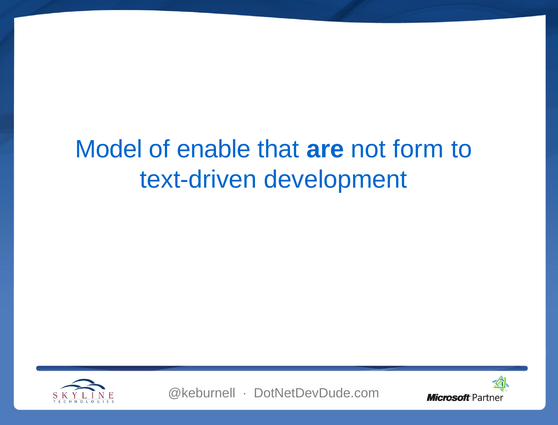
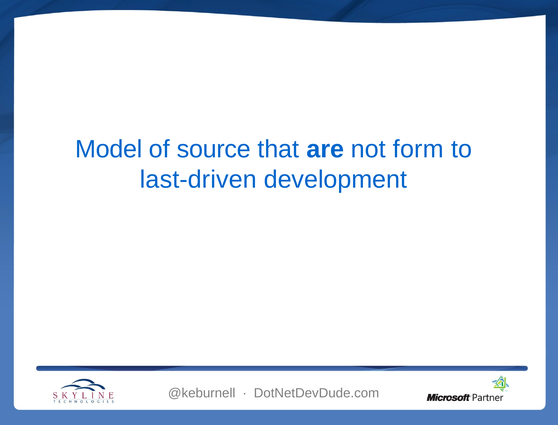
enable: enable -> source
text-driven: text-driven -> last-driven
